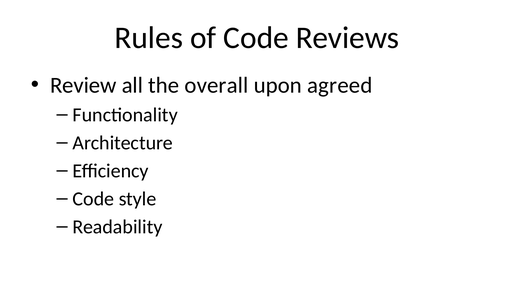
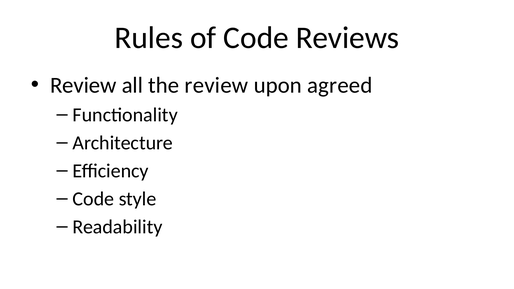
the overall: overall -> review
